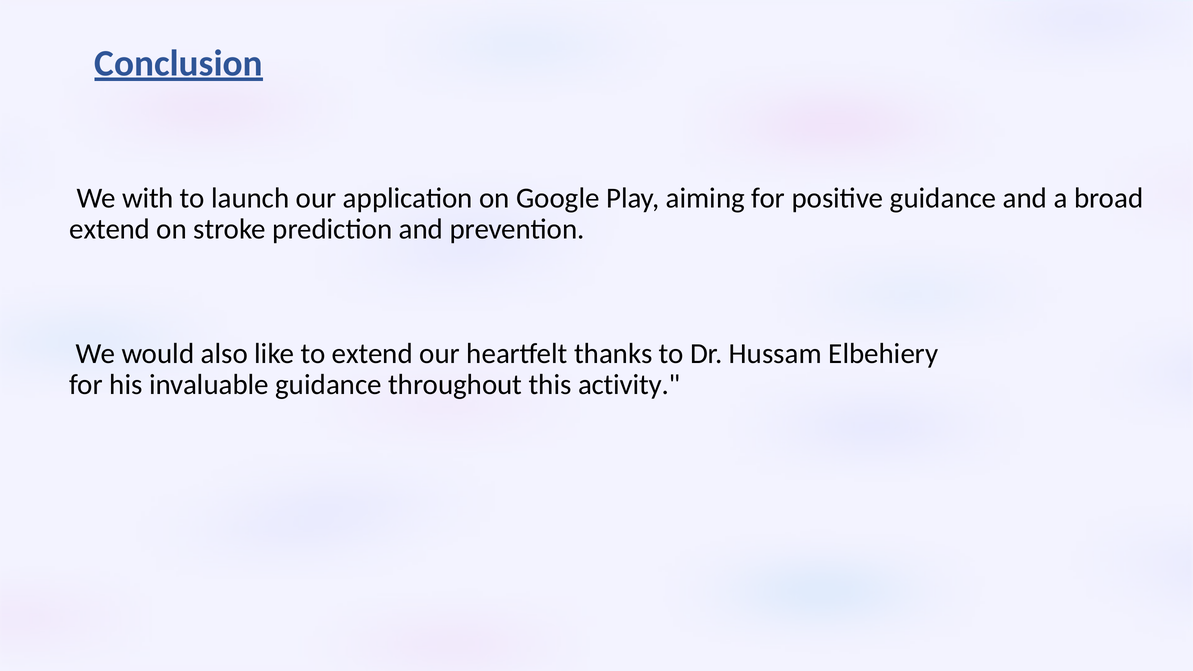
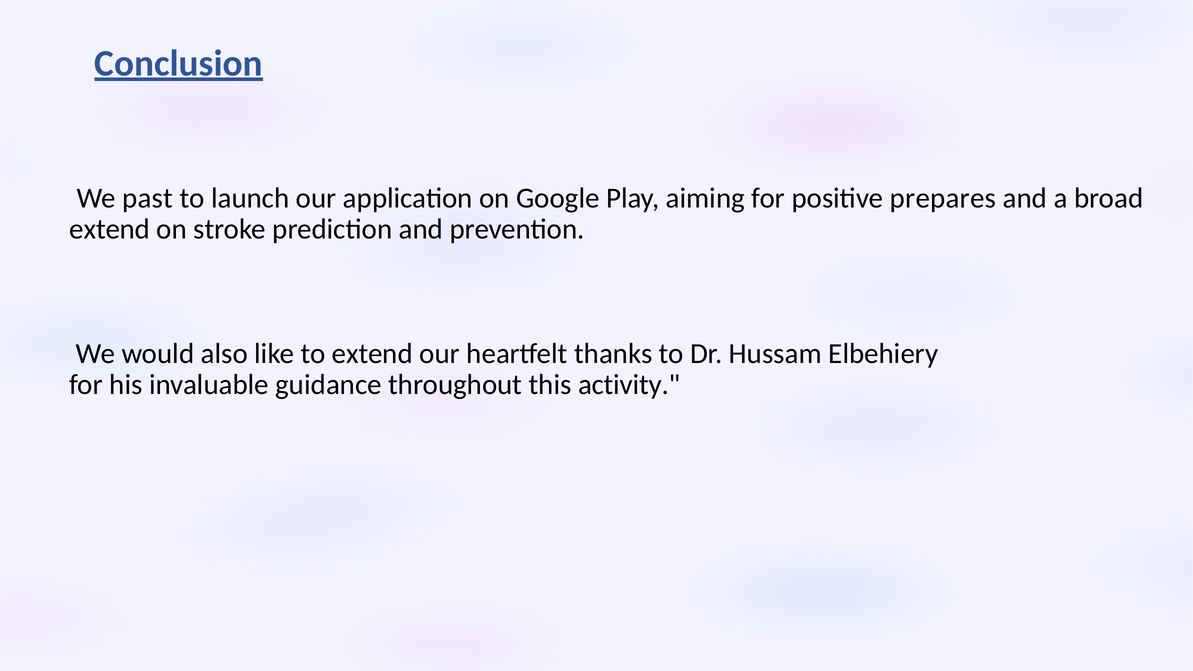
with: with -> past
positive guidance: guidance -> prepares
